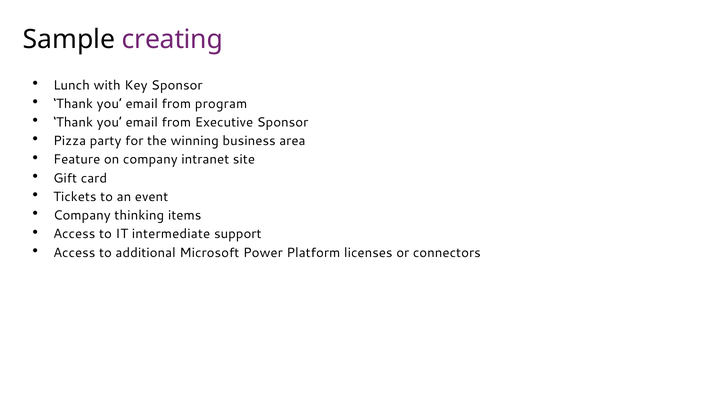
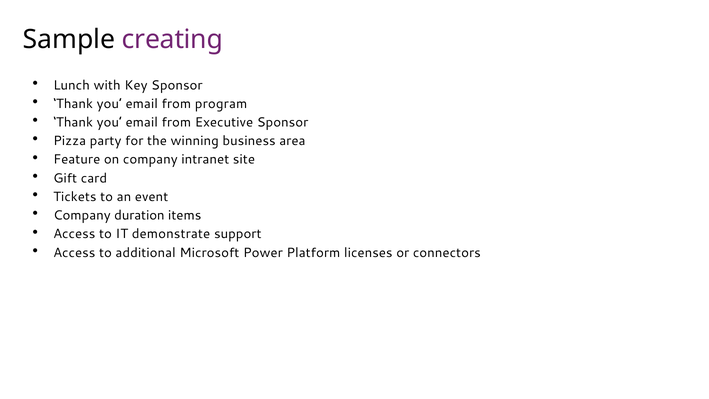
thinking: thinking -> duration
intermediate: intermediate -> demonstrate
